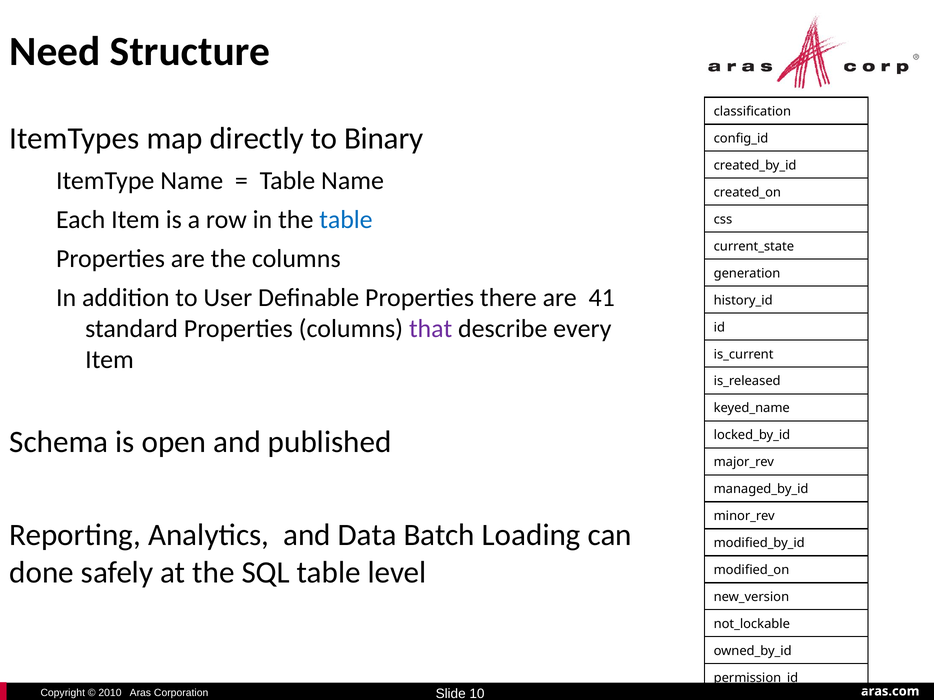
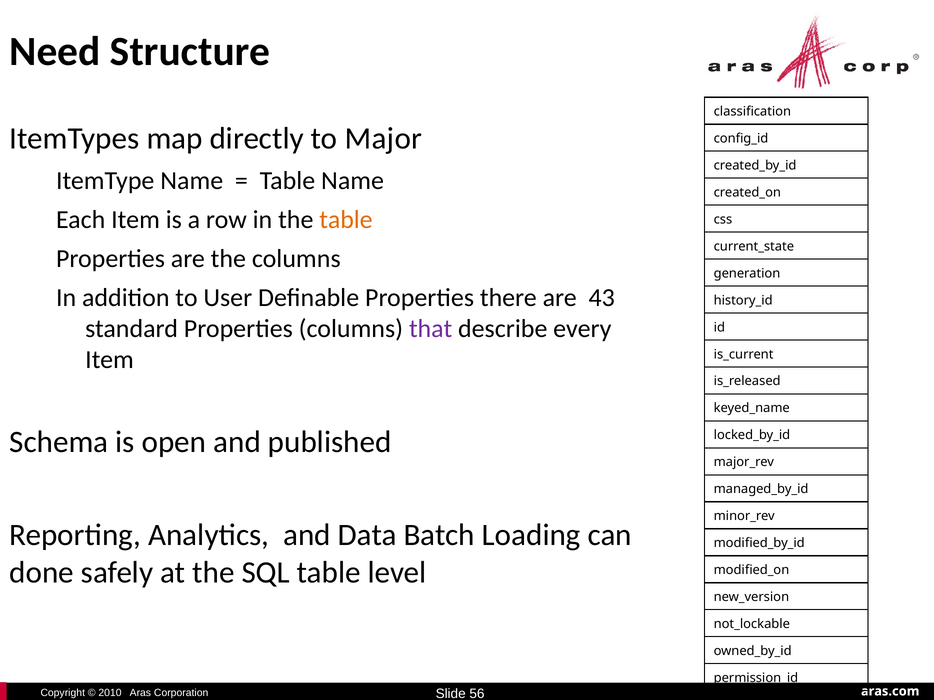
Binary: Binary -> Major
table at (346, 220) colour: blue -> orange
41: 41 -> 43
10: 10 -> 56
